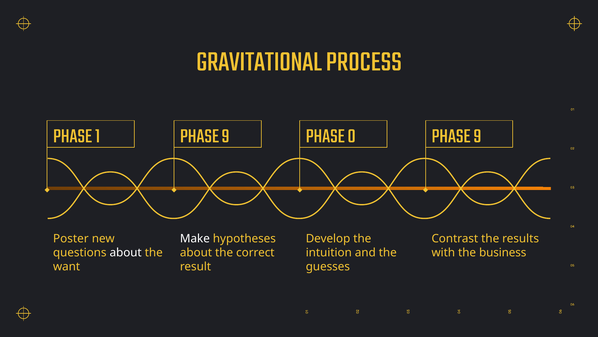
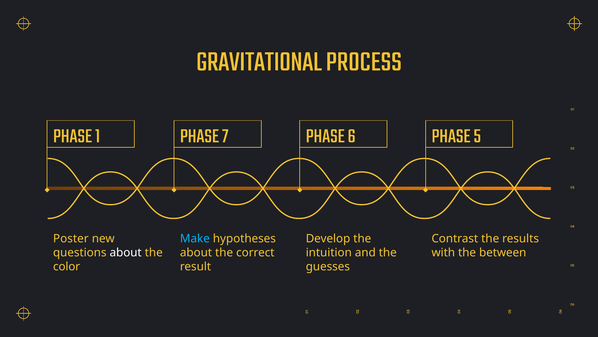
9 at (226, 135): 9 -> 7
0: 0 -> 6
9 at (477, 135): 9 -> 5
Make colour: white -> light blue
business: business -> between
want: want -> color
